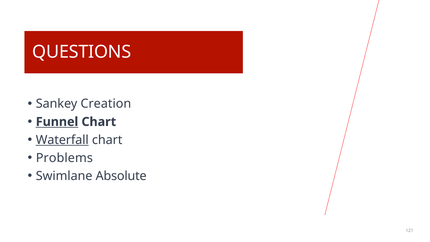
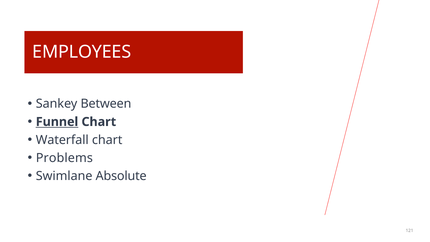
QUESTIONS: QUESTIONS -> EMPLOYEES
Creation: Creation -> Between
Waterfall underline: present -> none
